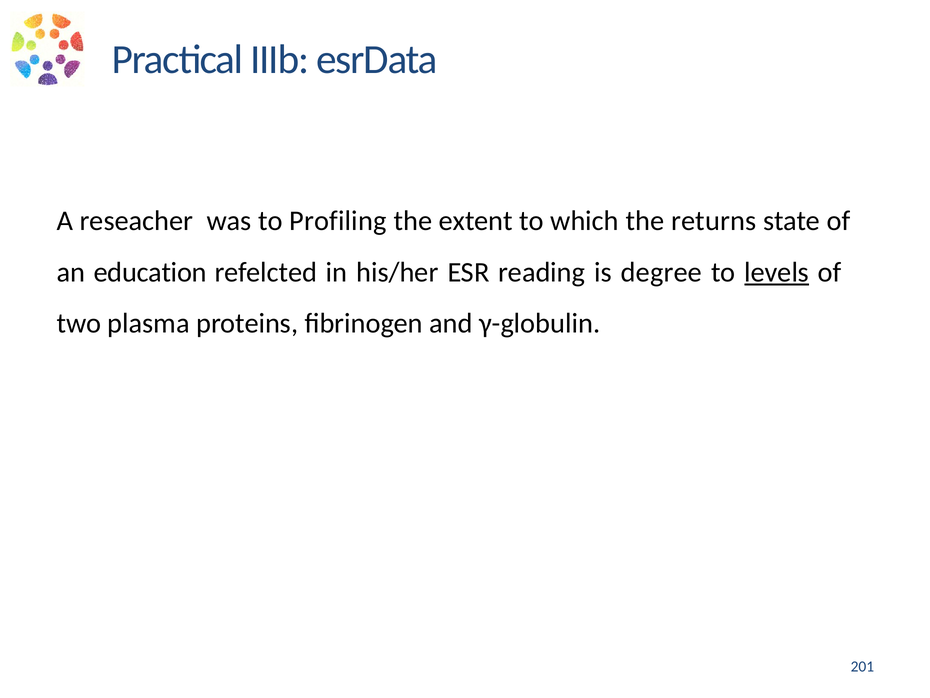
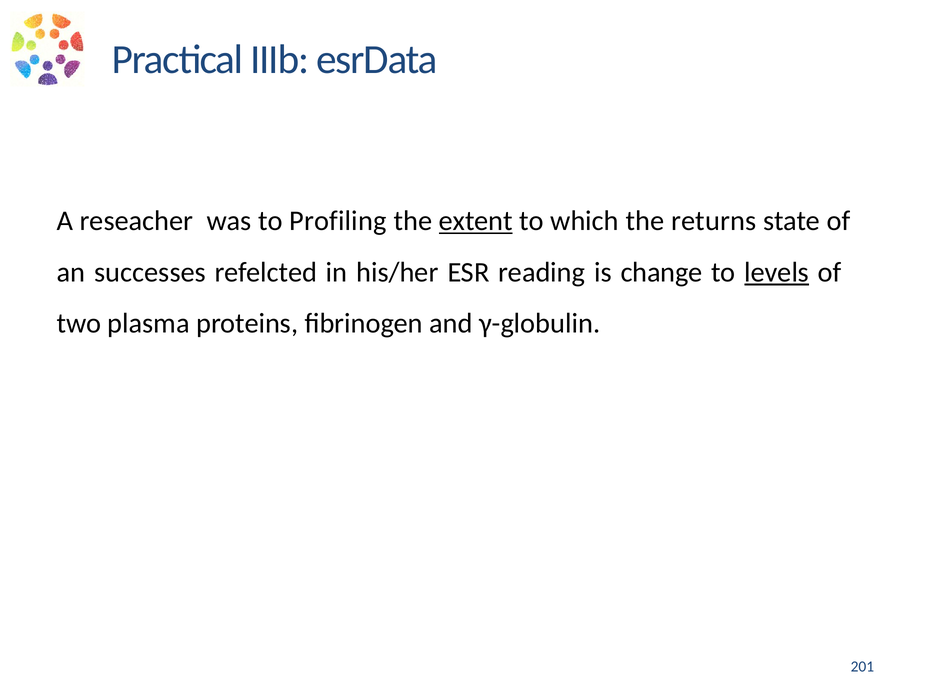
extent underline: none -> present
education: education -> successes
degree: degree -> change
